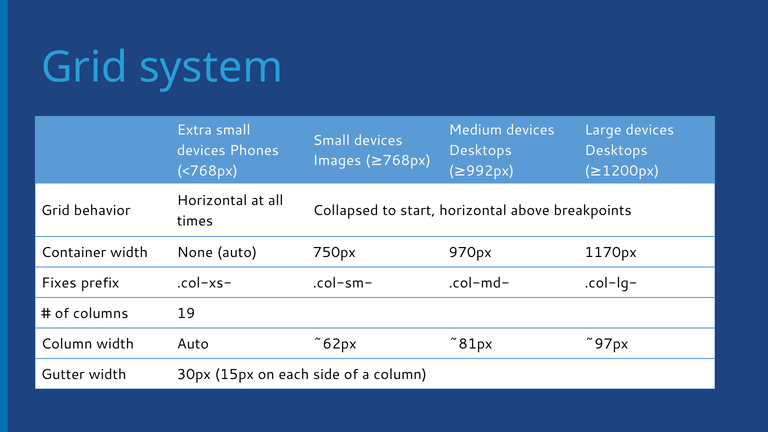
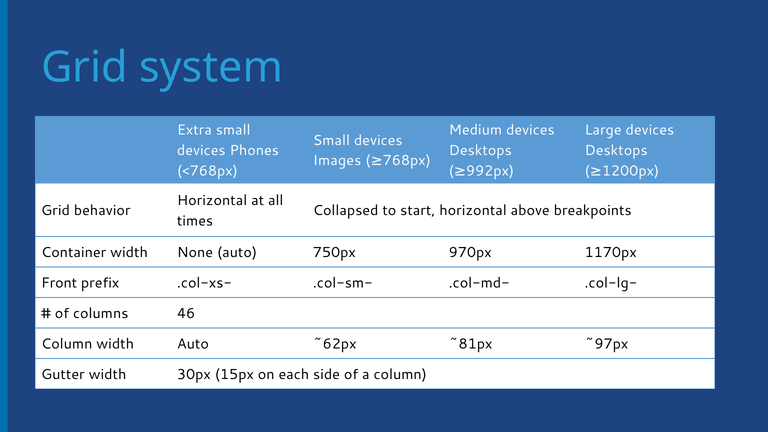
Fixes: Fixes -> Front
19: 19 -> 46
